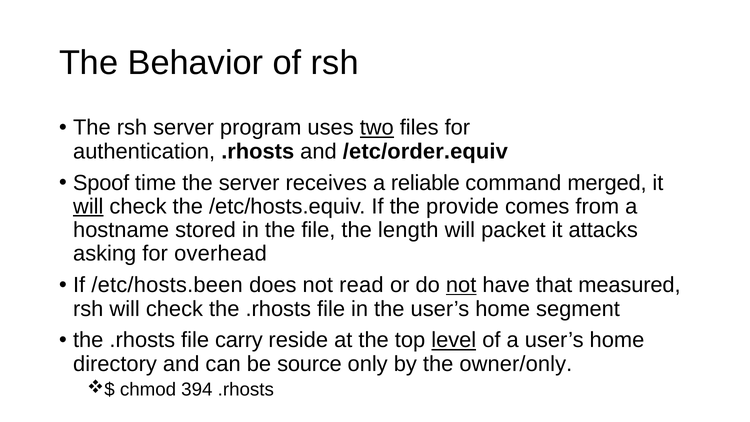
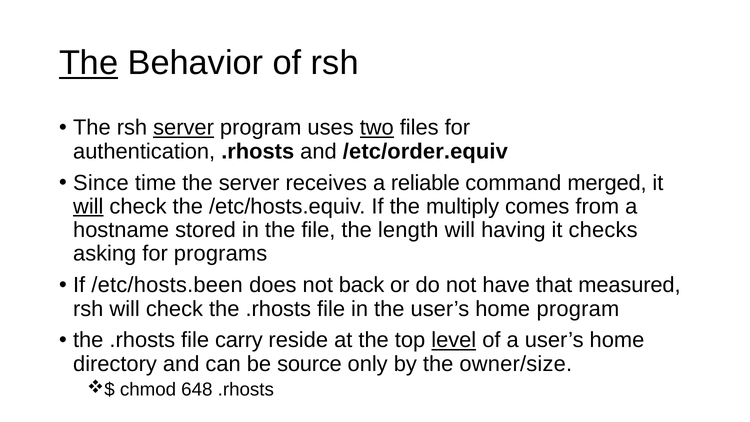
The at (89, 63) underline: none -> present
server at (184, 128) underline: none -> present
Spoof: Spoof -> Since
provide: provide -> multiply
packet: packet -> having
attacks: attacks -> checks
overhead: overhead -> programs
read: read -> back
not at (461, 285) underline: present -> none
home segment: segment -> program
owner/only: owner/only -> owner/size
394: 394 -> 648
